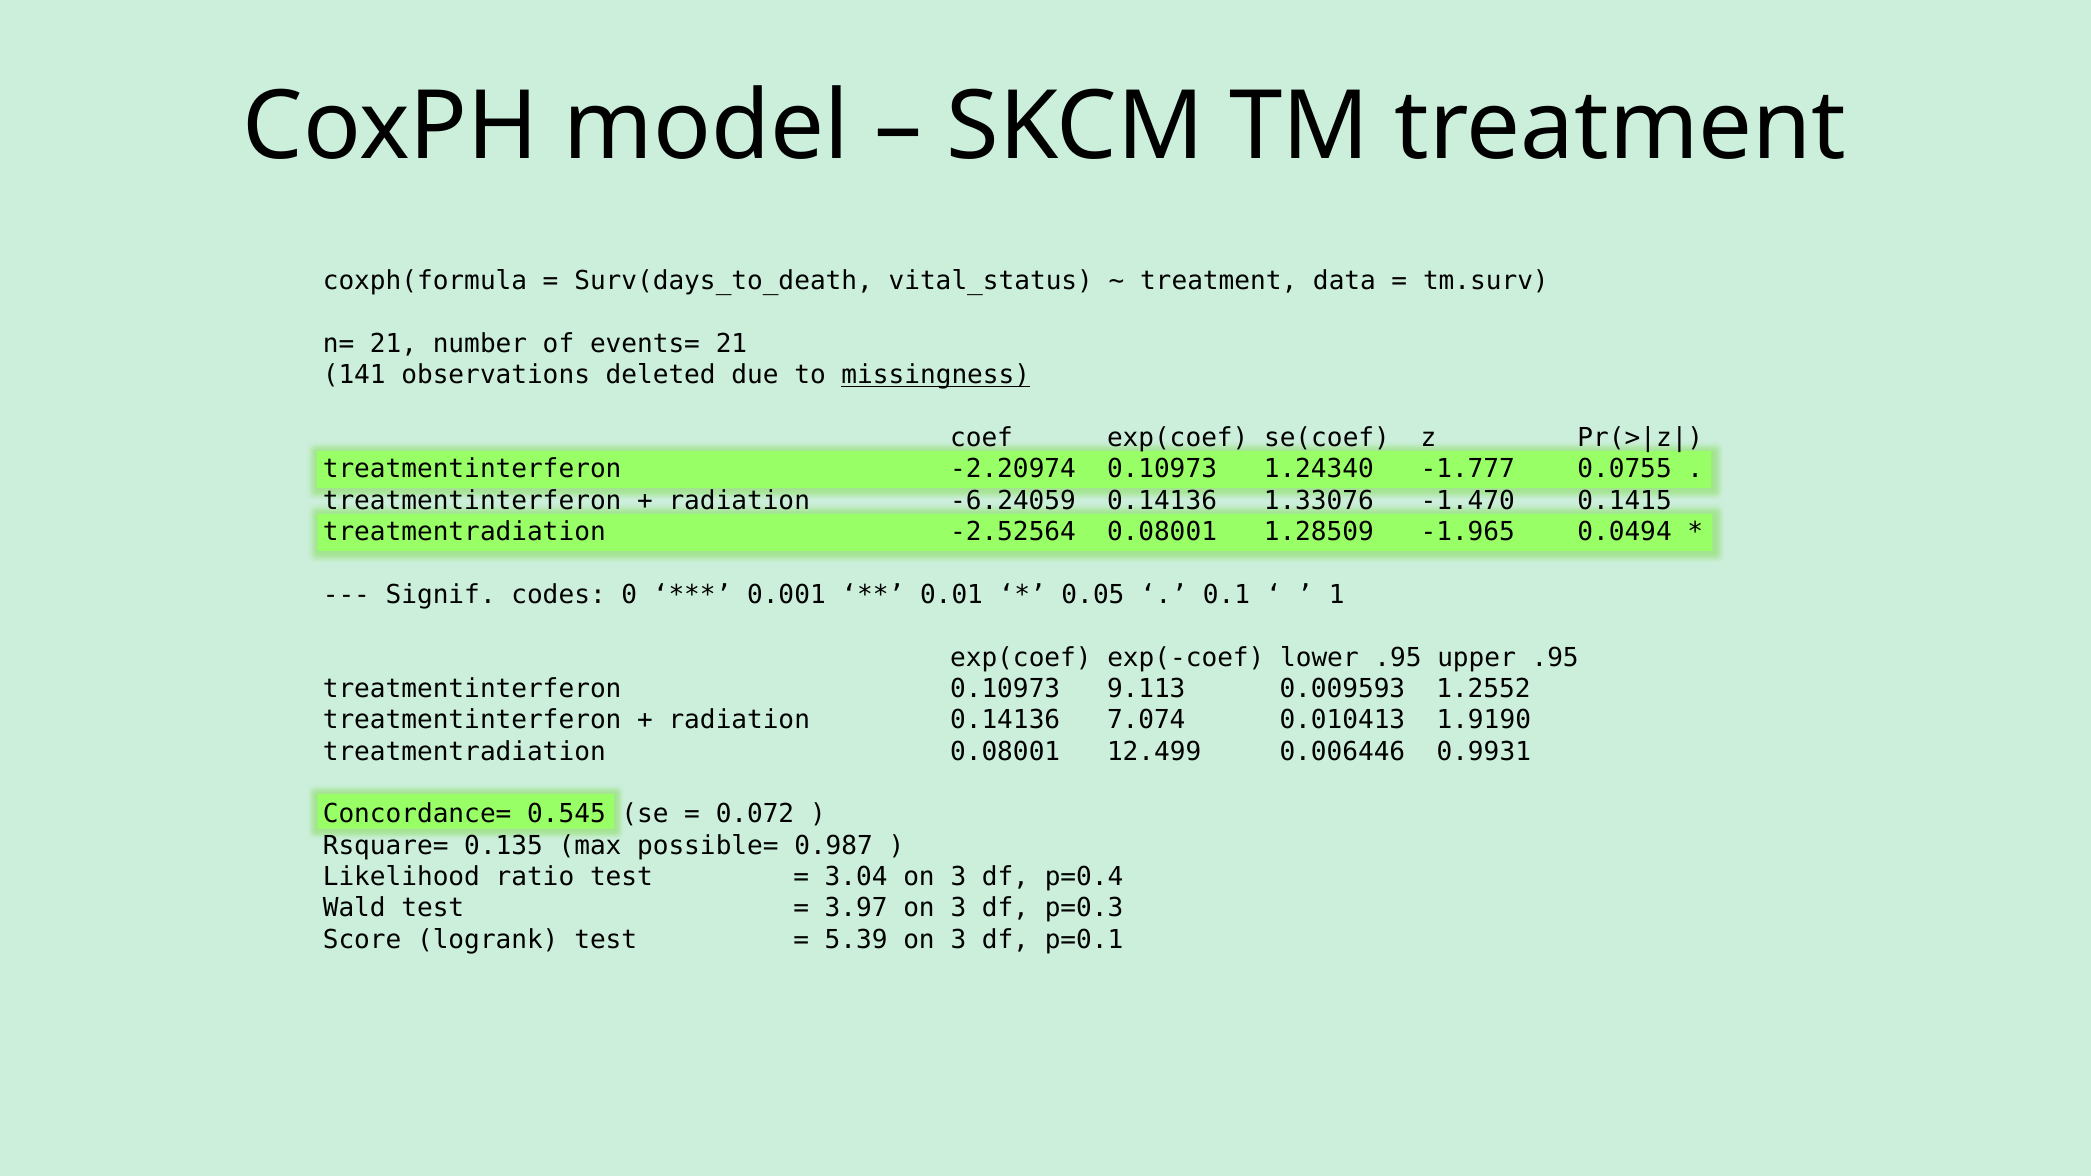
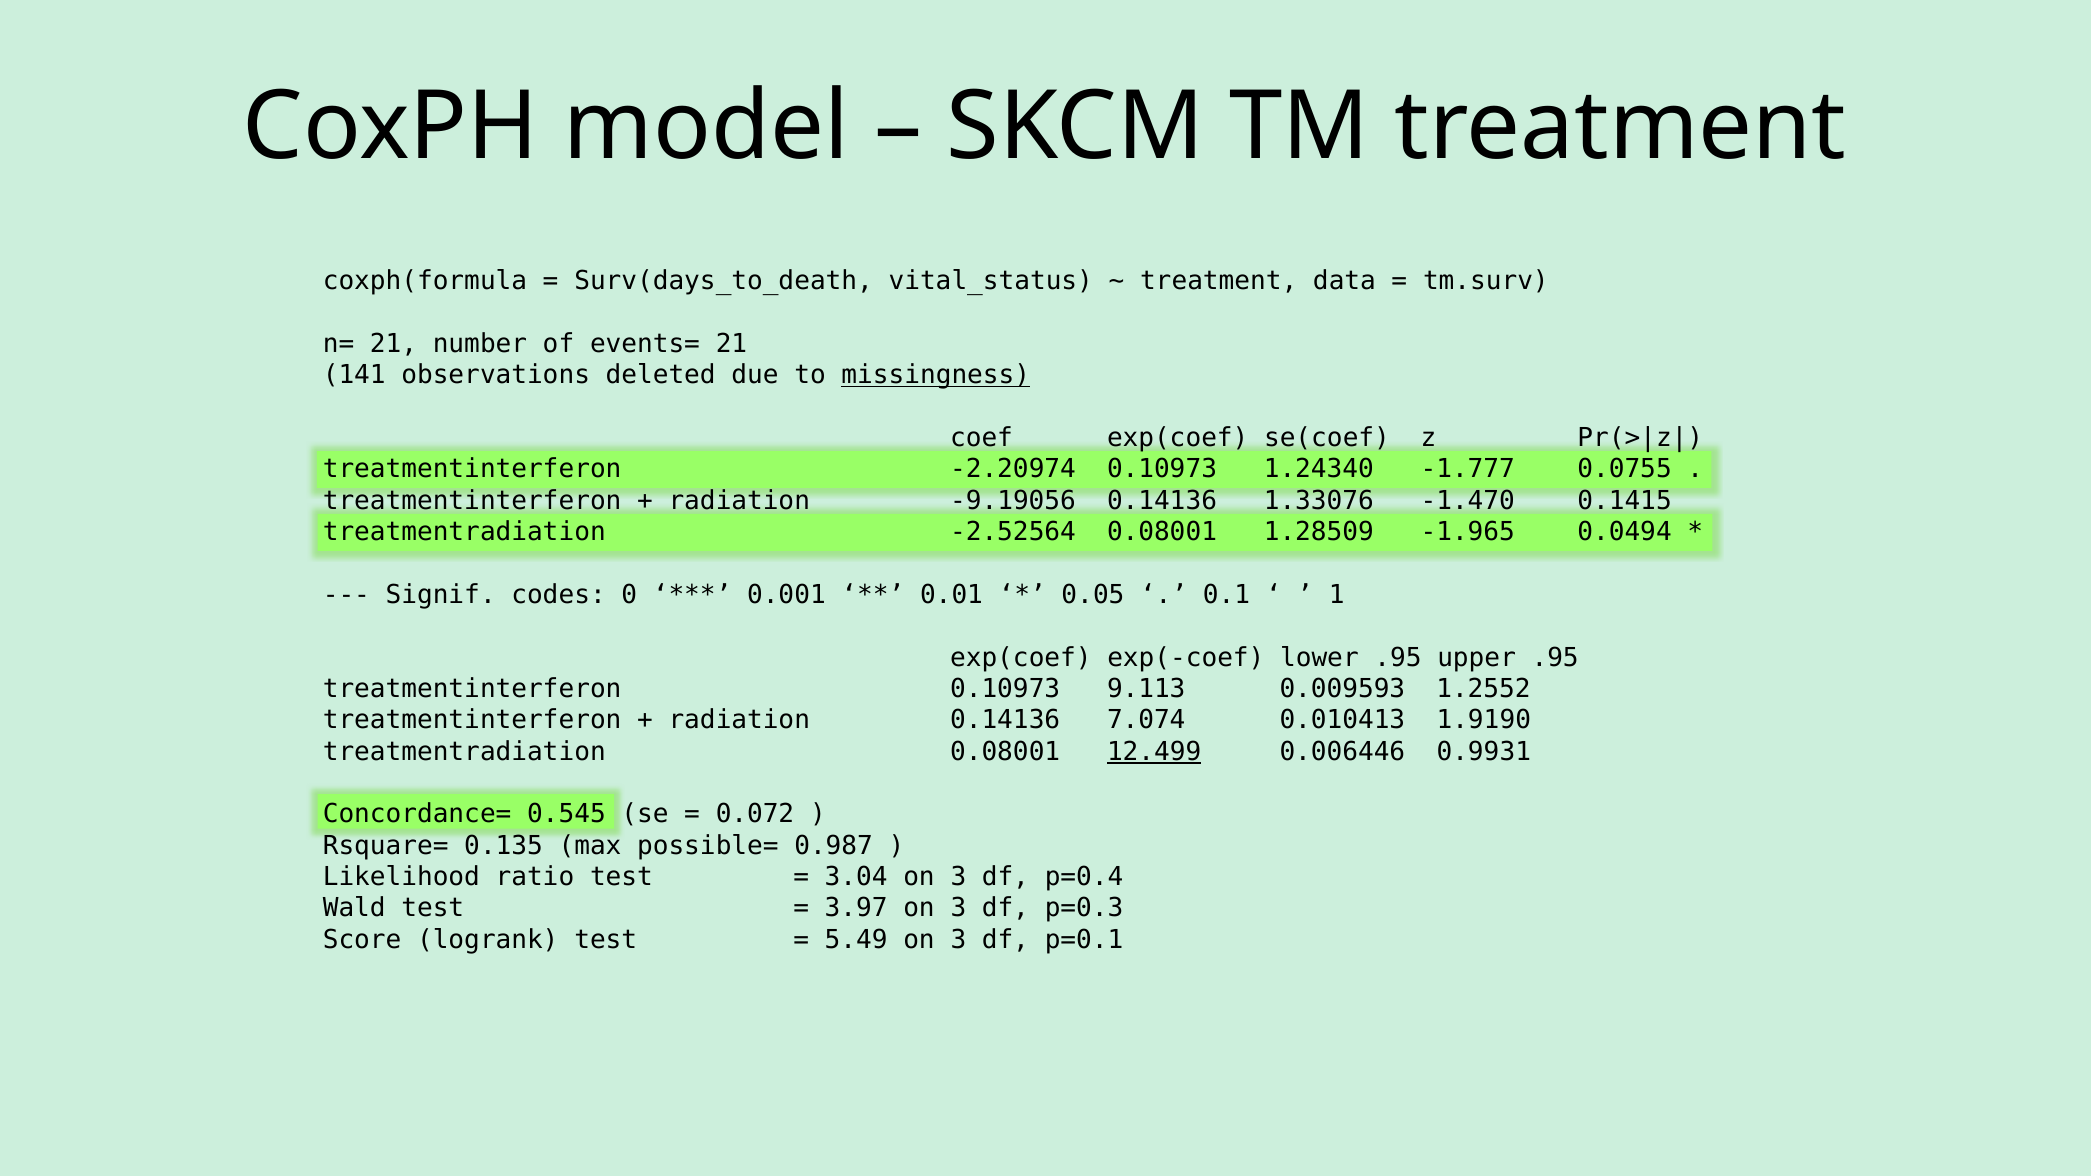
-6.24059: -6.24059 -> -9.19056
12.499 underline: none -> present
5.39: 5.39 -> 5.49
